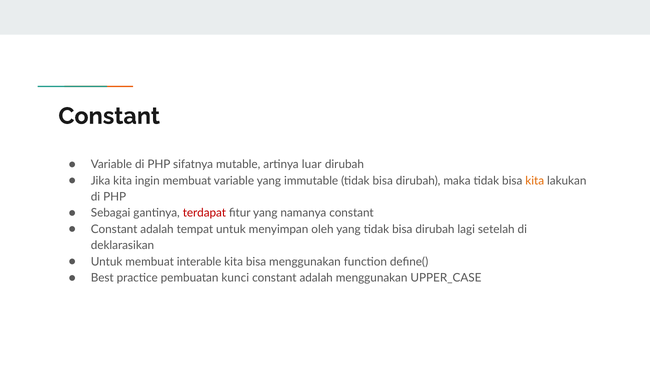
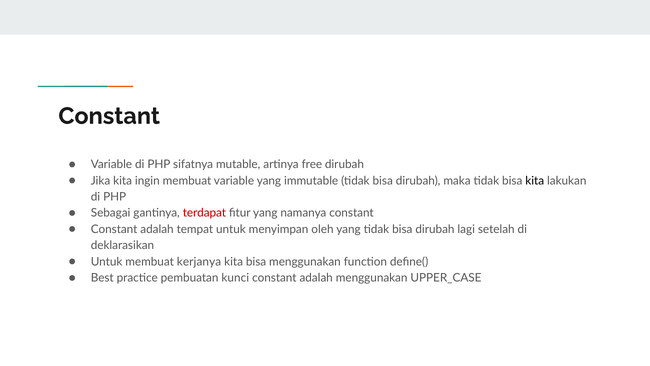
luar: luar -> free
kita at (535, 180) colour: orange -> black
interable: interable -> kerjanya
